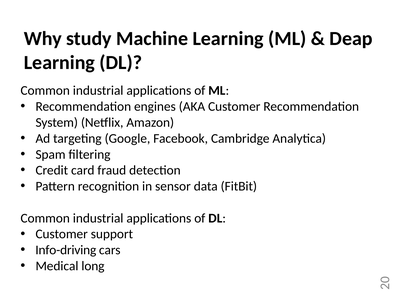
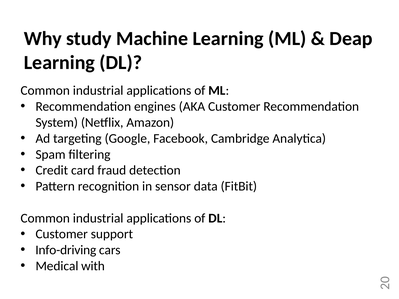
long: long -> with
